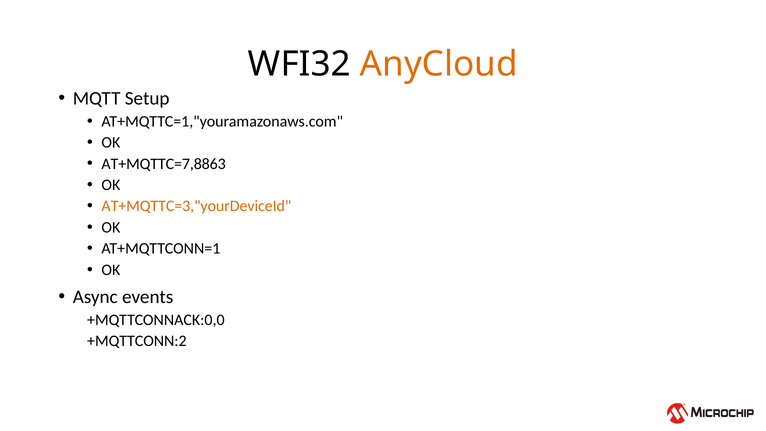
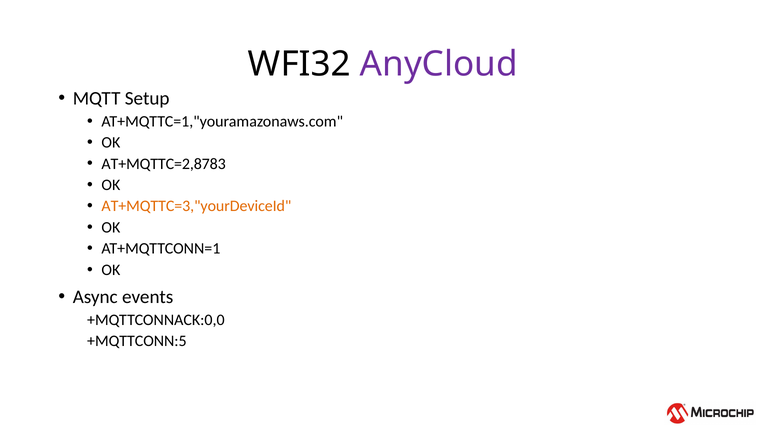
AnyCloud colour: orange -> purple
AT+MQTTC=7,8863: AT+MQTTC=7,8863 -> AT+MQTTC=2,8783
+MQTTCONN:2: +MQTTCONN:2 -> +MQTTCONN:5
